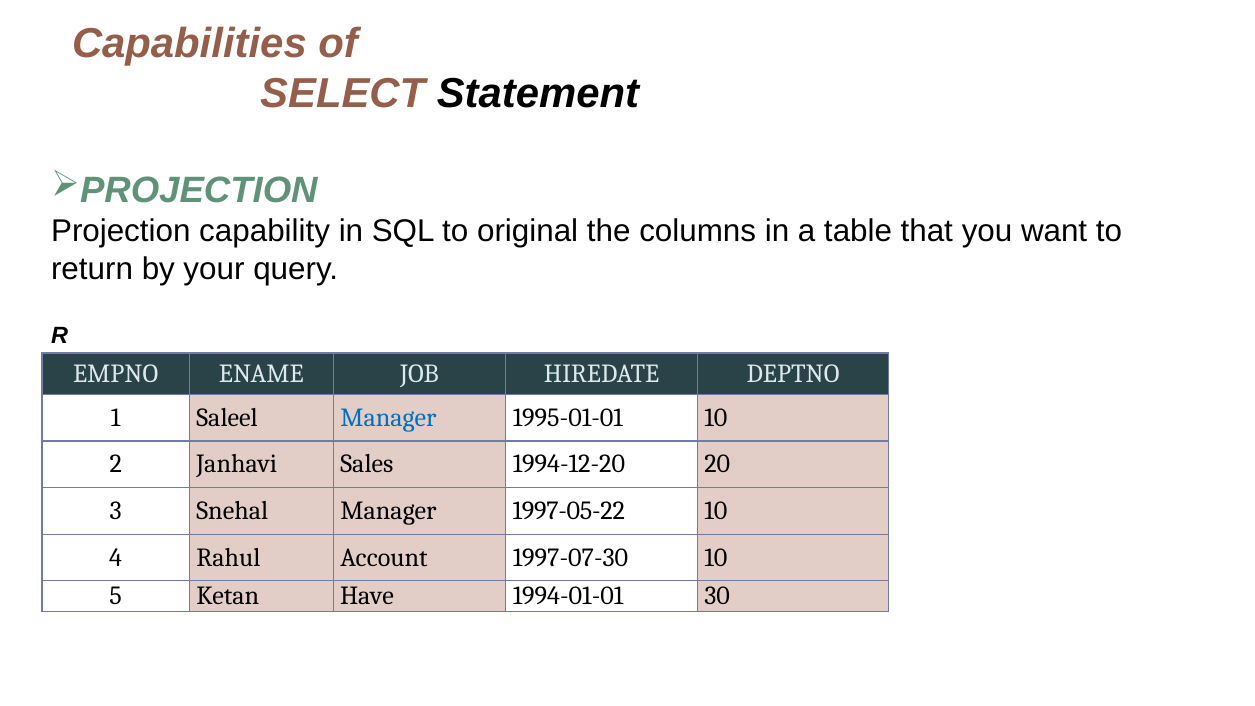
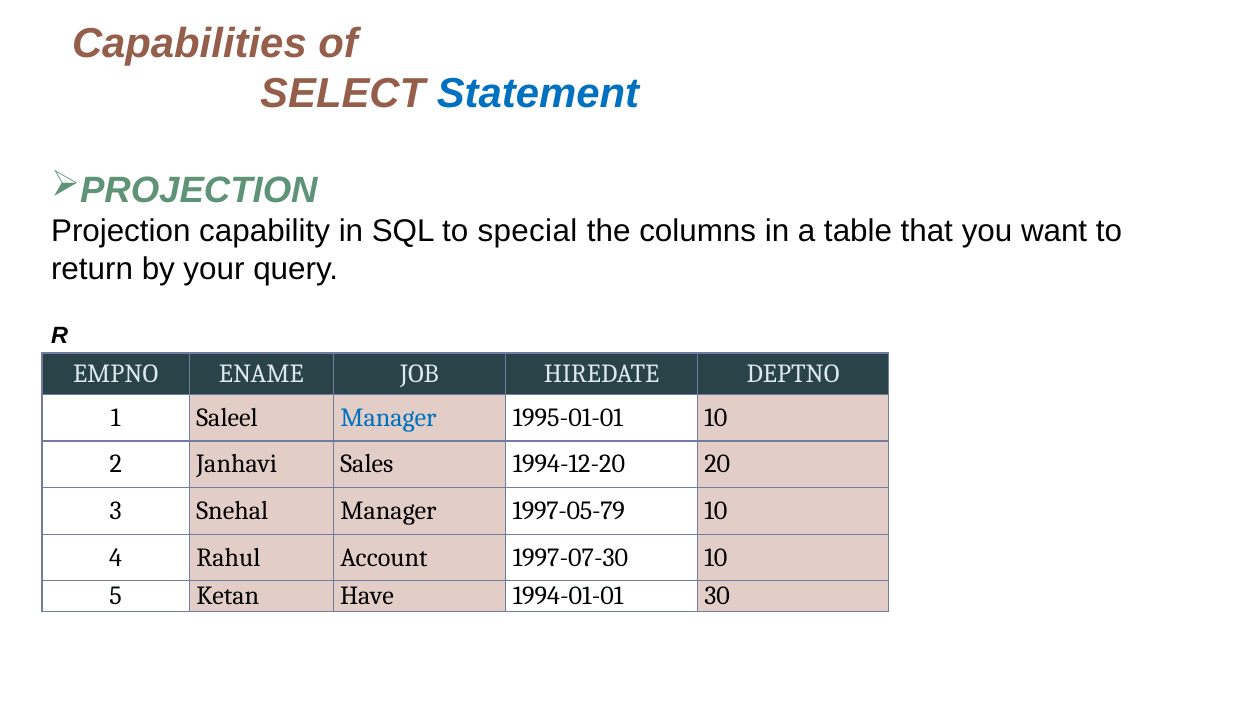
Statement colour: black -> blue
original: original -> special
1997-05-22: 1997-05-22 -> 1997-05-79
